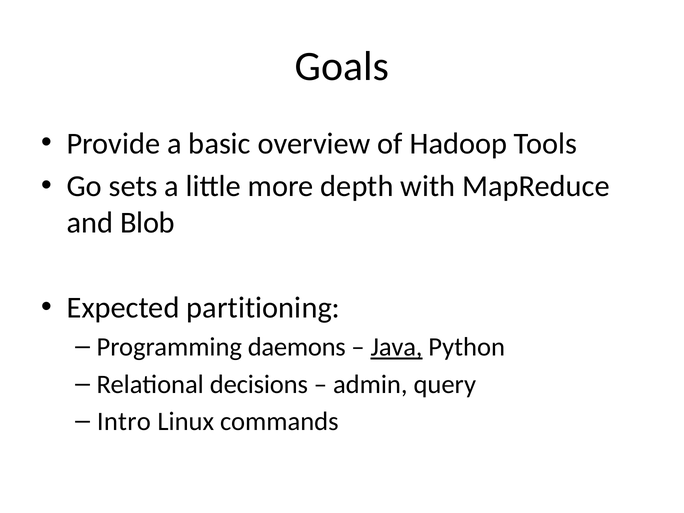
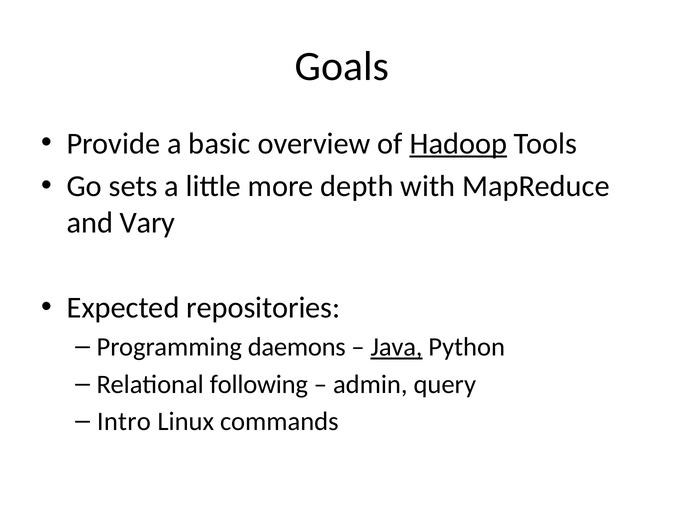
Hadoop underline: none -> present
Blob: Blob -> Vary
partitioning: partitioning -> repositories
decisions: decisions -> following
